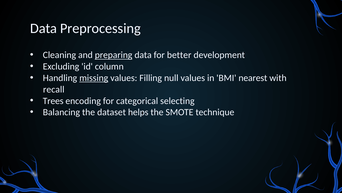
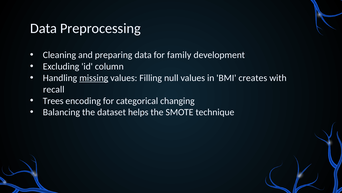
preparing underline: present -> none
better: better -> family
nearest: nearest -> creates
selecting: selecting -> changing
